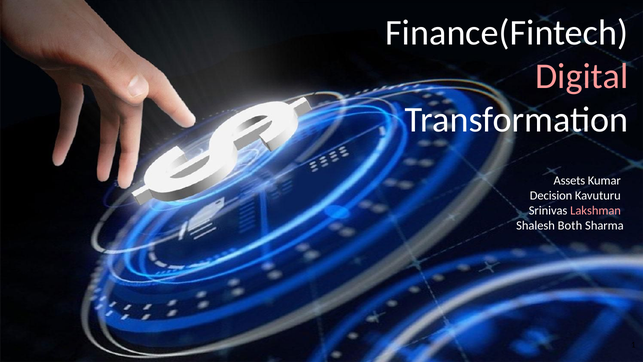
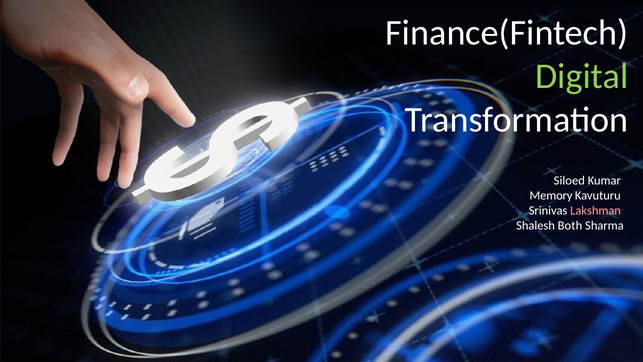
Digital colour: pink -> light green
Assets: Assets -> Siloed
Decision: Decision -> Memory
